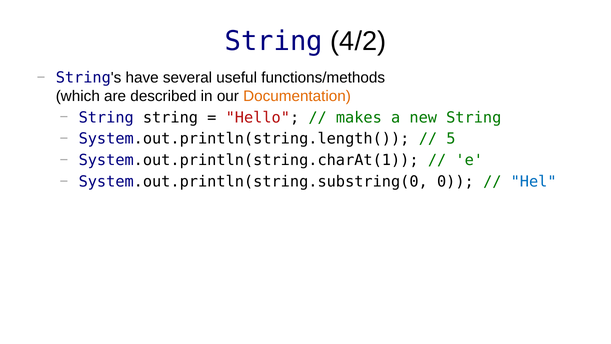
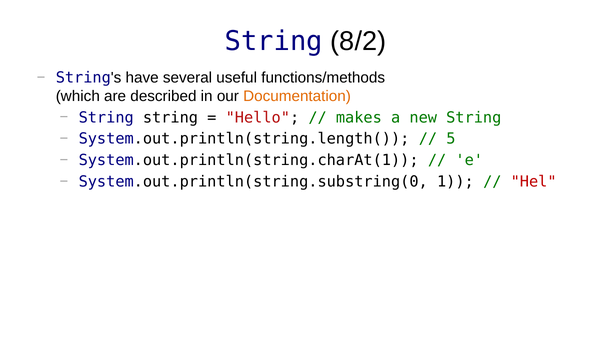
4/2: 4/2 -> 8/2
0: 0 -> 1
Hel colour: blue -> red
